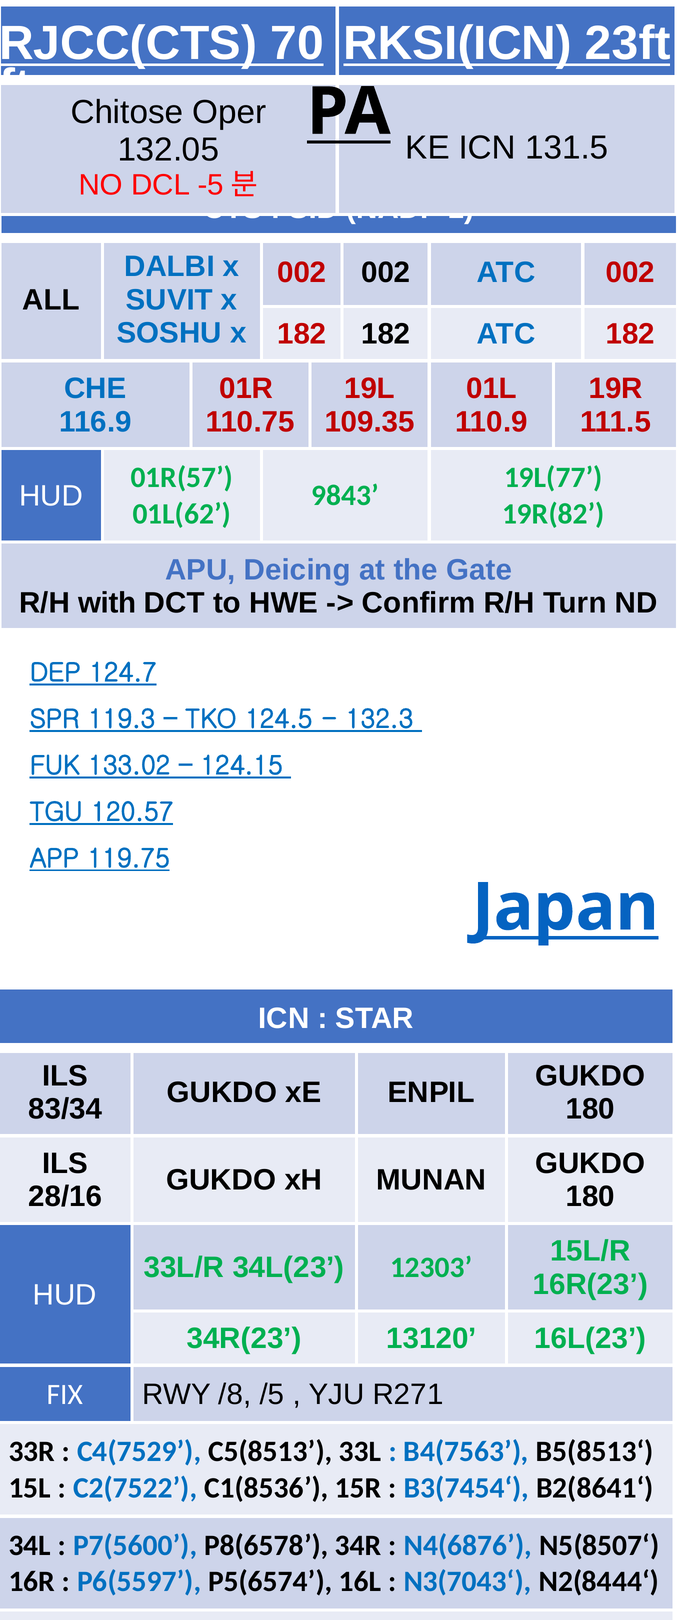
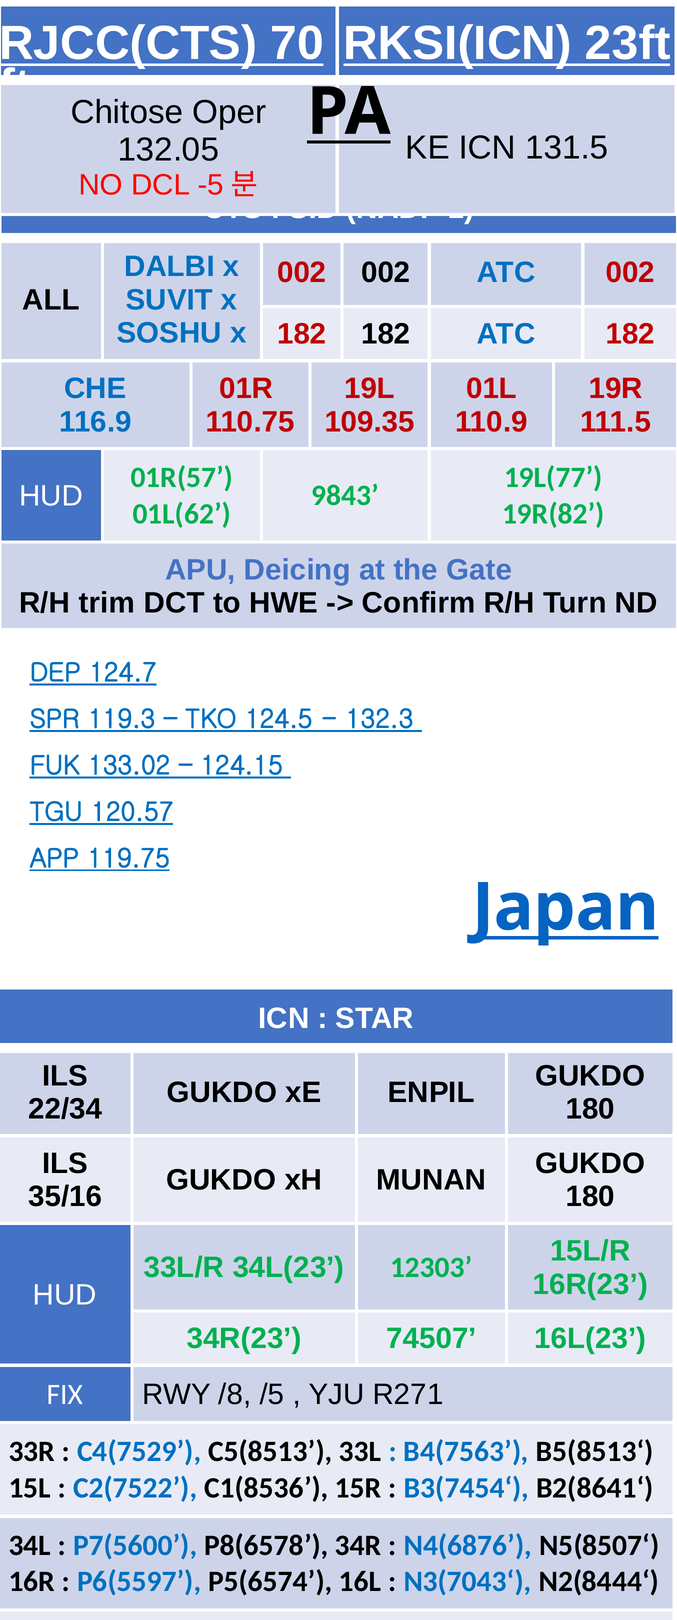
with: with -> trim
83/34: 83/34 -> 22/34
28/16: 28/16 -> 35/16
13120: 13120 -> 74507
